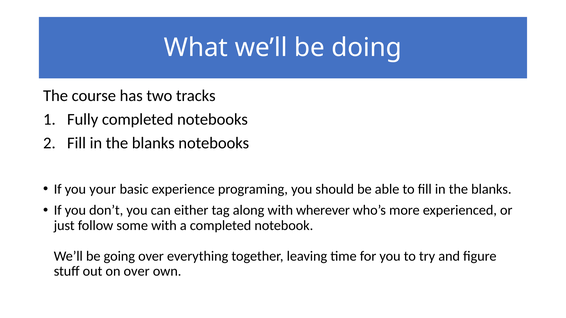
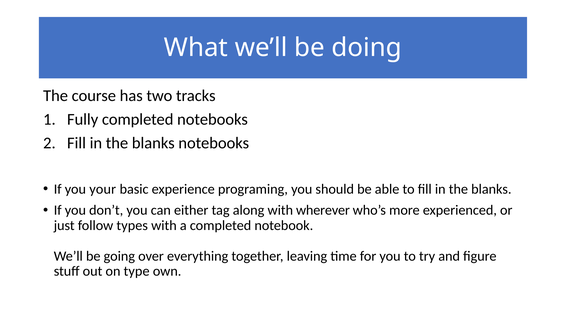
some: some -> types
on over: over -> type
